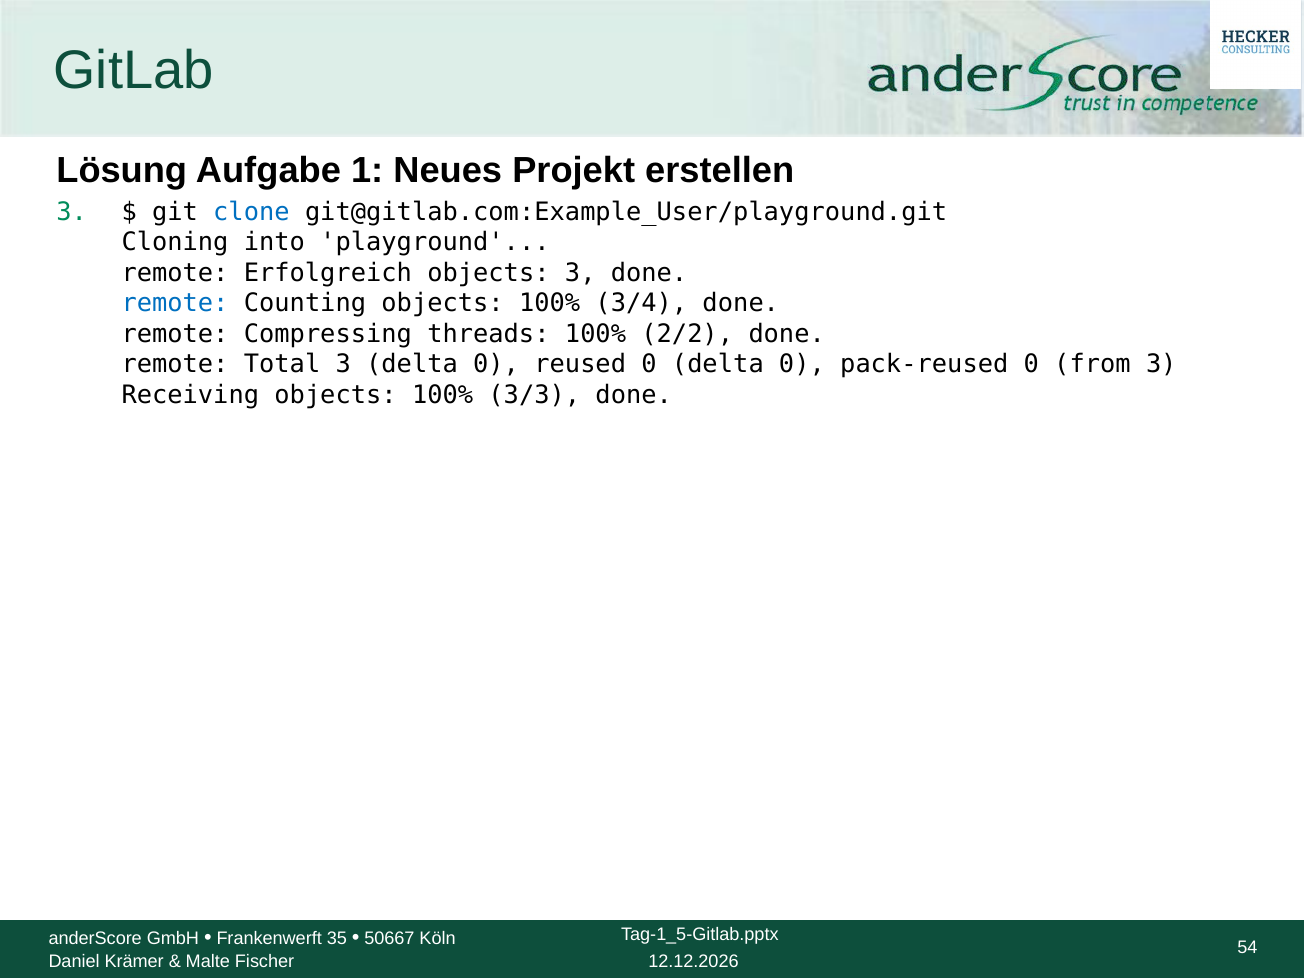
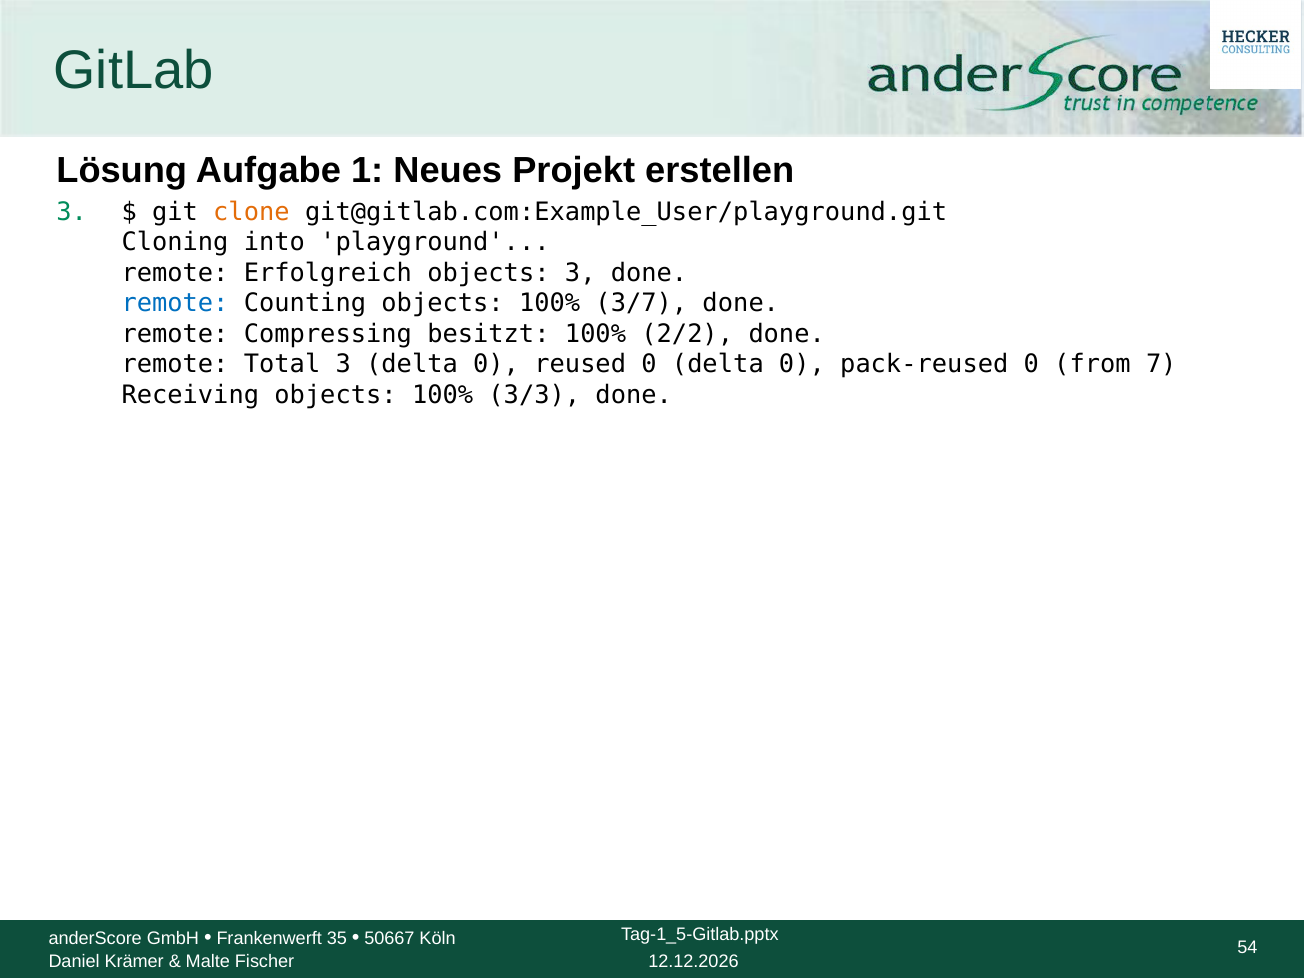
clone colour: blue -> orange
3/4: 3/4 -> 3/7
threads: threads -> besitzt
from 3: 3 -> 7
